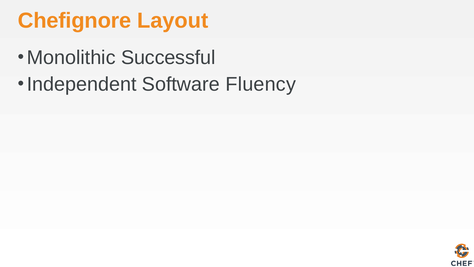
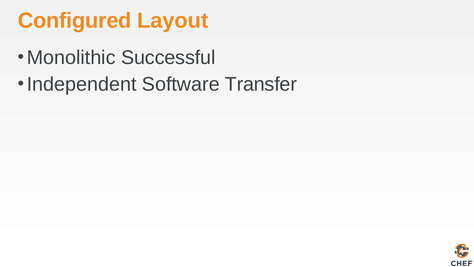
Chefignore: Chefignore -> Configured
Fluency: Fluency -> Transfer
